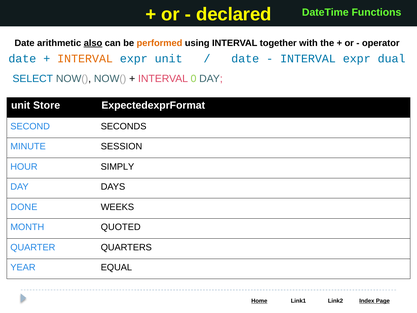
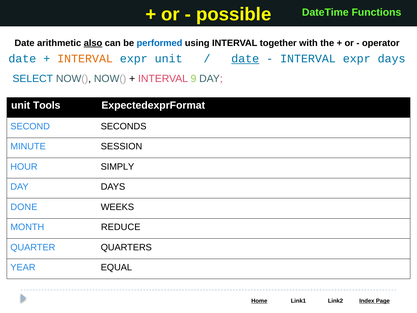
declared: declared -> possible
performed colour: orange -> blue
date at (245, 59) underline: none -> present
expr dual: dual -> days
0: 0 -> 9
Store: Store -> Tools
QUOTED: QUOTED -> REDUCE
